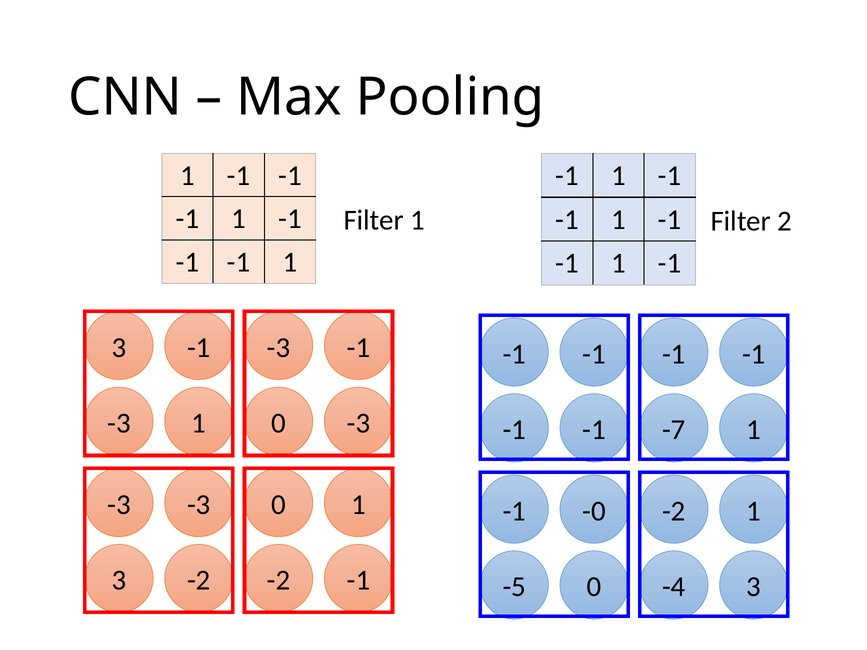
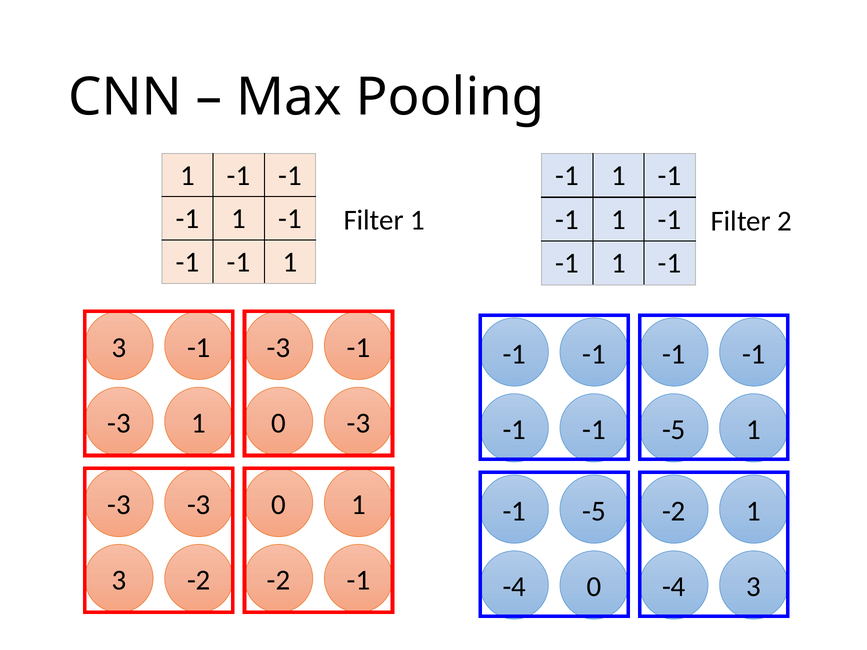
-1 -1 -7: -7 -> -5
-0 at (594, 511): -0 -> -5
-5 at (514, 587): -5 -> -4
